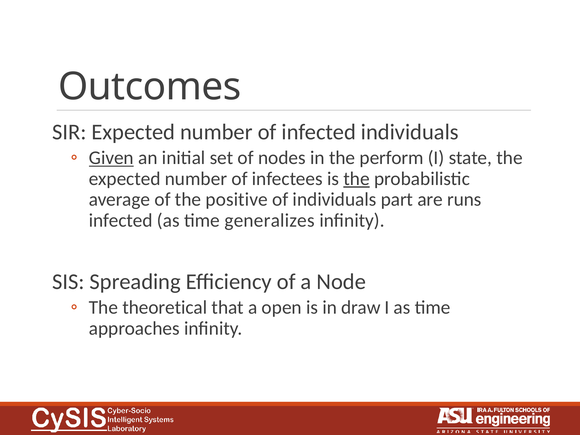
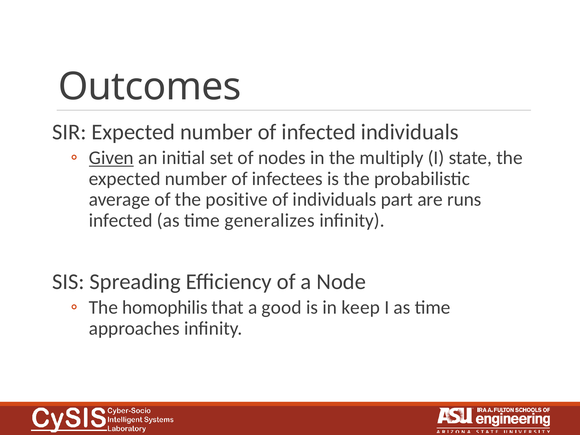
perform: perform -> multiply
the at (357, 179) underline: present -> none
theoretical: theoretical -> homophilis
open: open -> good
draw: draw -> keep
